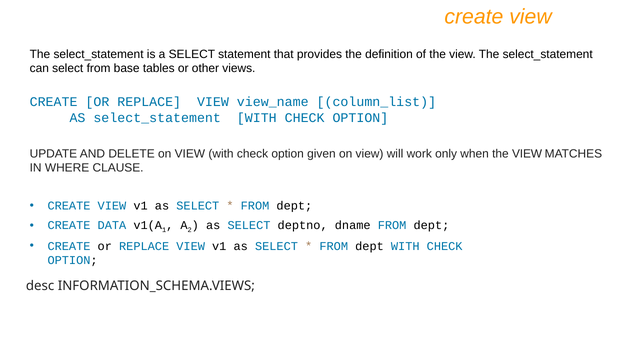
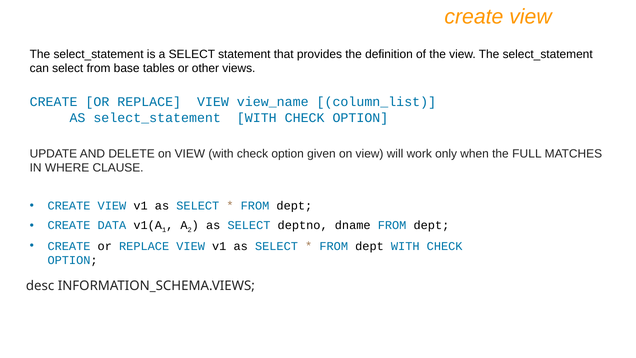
when the VIEW: VIEW -> FULL
